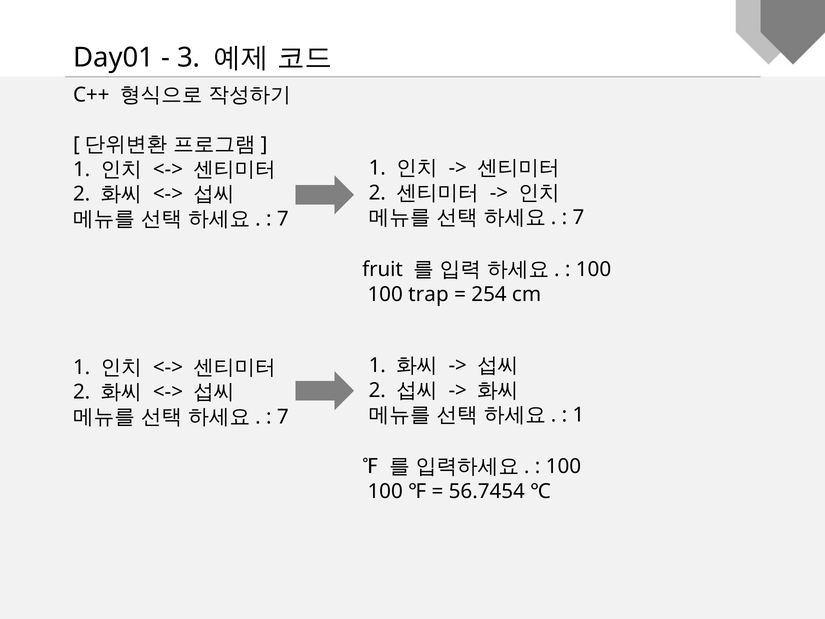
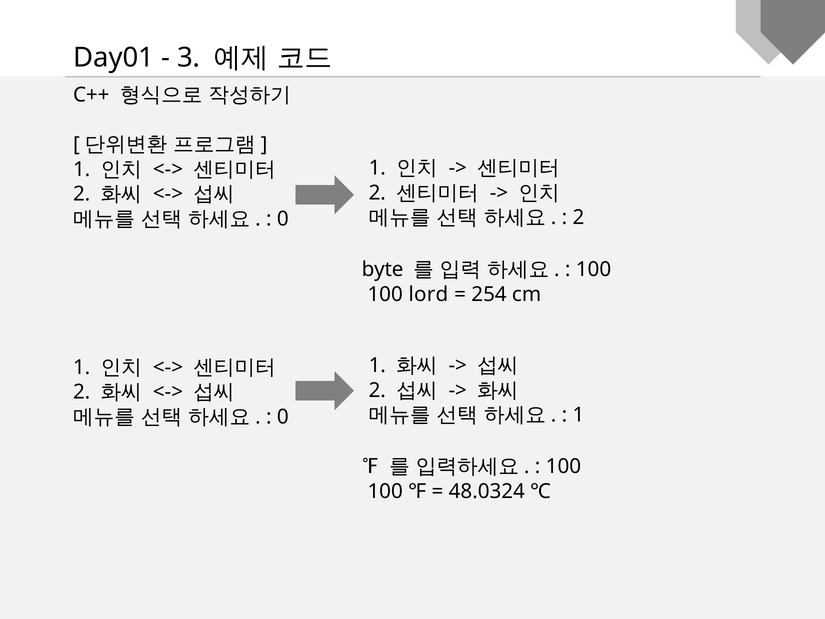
7 at (578, 217): 7 -> 2
7 at (283, 219): 7 -> 0
fruit: fruit -> byte
trap: trap -> lord
7 at (283, 417): 7 -> 0
56.7454: 56.7454 -> 48.0324
